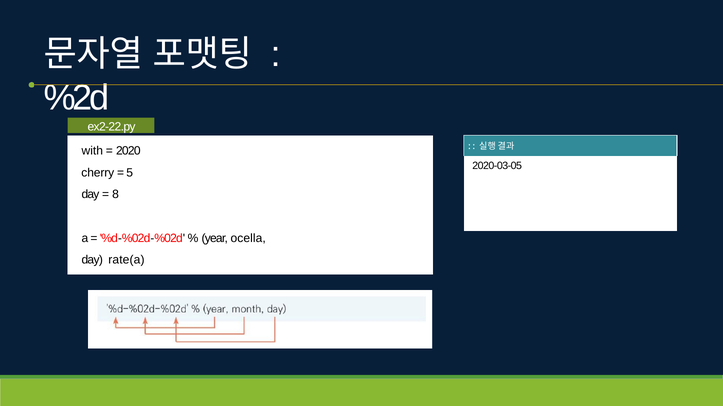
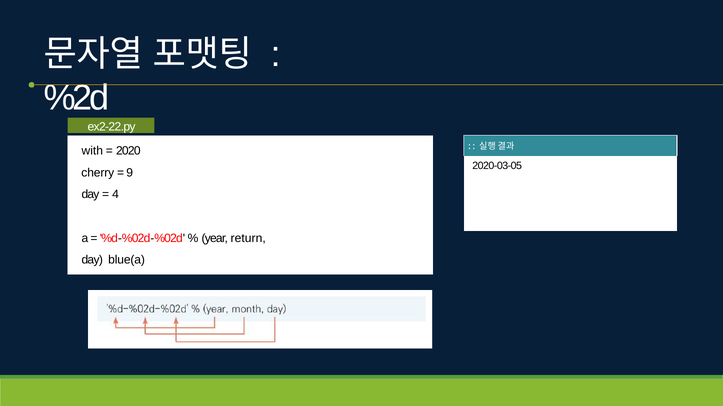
5: 5 -> 9
8: 8 -> 4
ocella: ocella -> return
rate(a: rate(a -> blue(a
